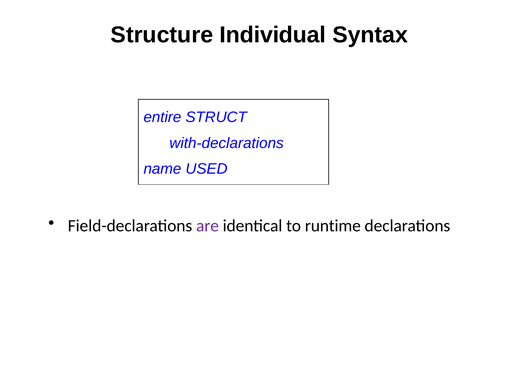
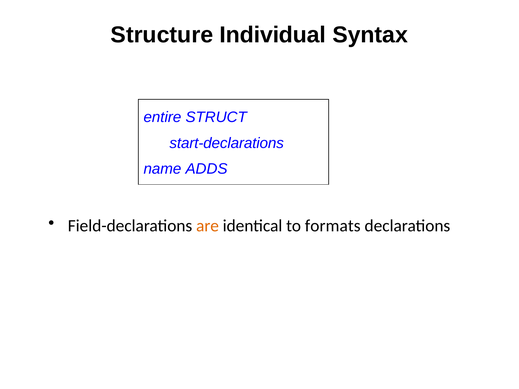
with-declarations: with-declarations -> start-declarations
USED: USED -> ADDS
are colour: purple -> orange
runtime: runtime -> formats
